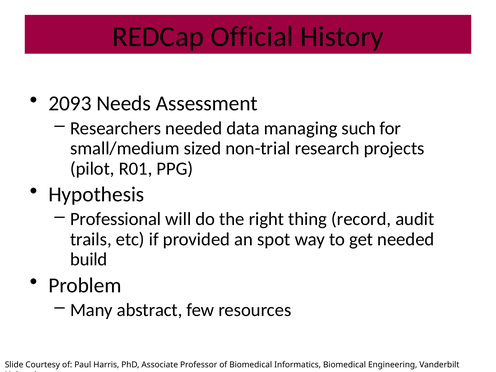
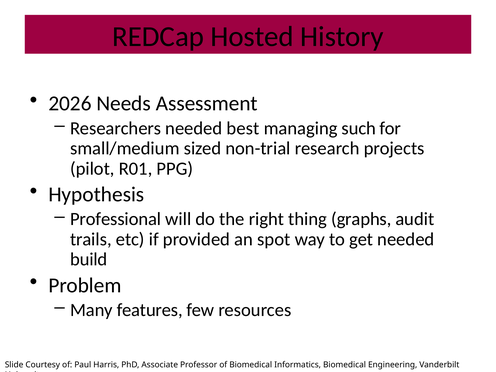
Official: Official -> Hosted
2093: 2093 -> 2026
data: data -> best
record: record -> graphs
abstract: abstract -> features
